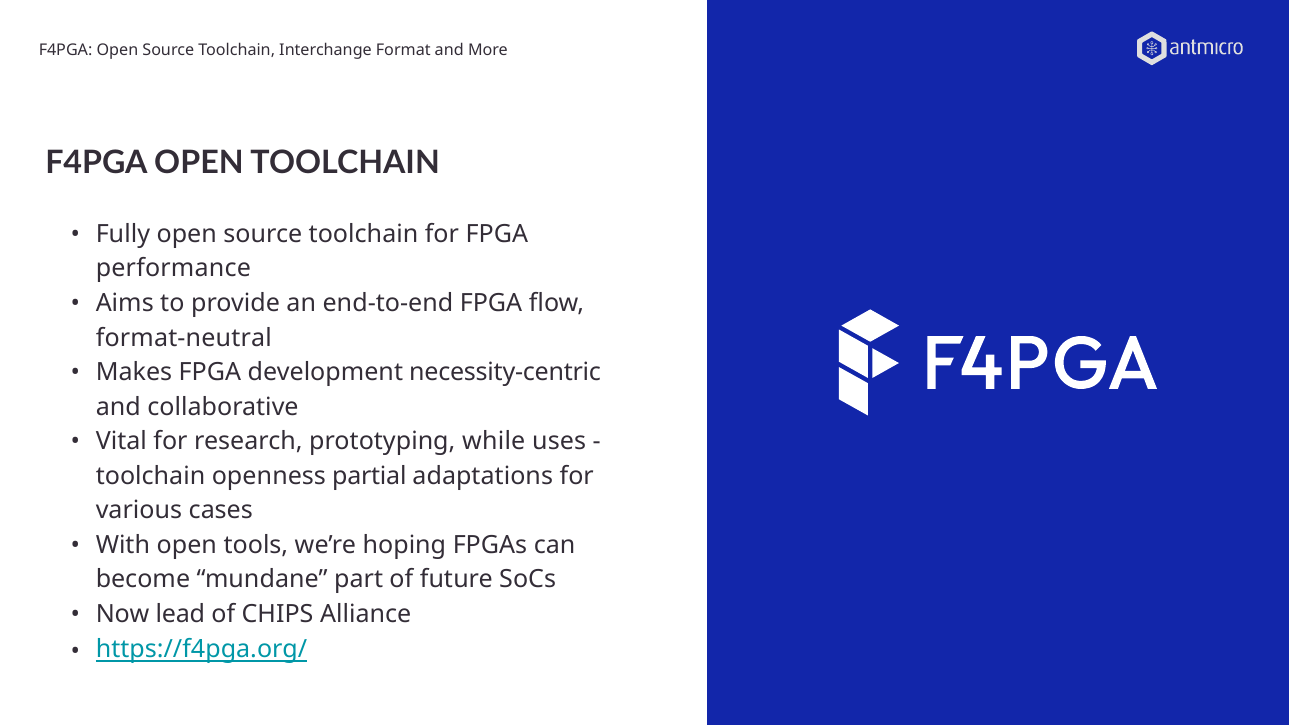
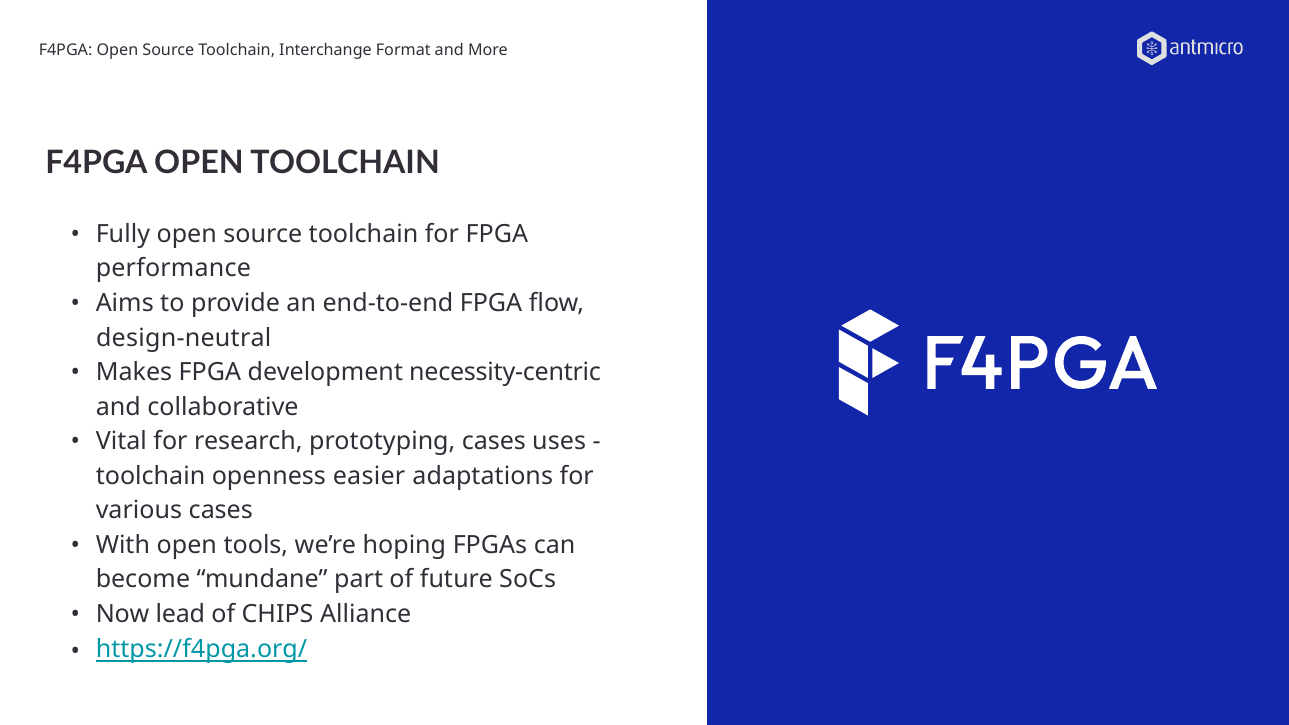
format-neutral: format-neutral -> design-neutral
prototyping while: while -> cases
partial: partial -> easier
